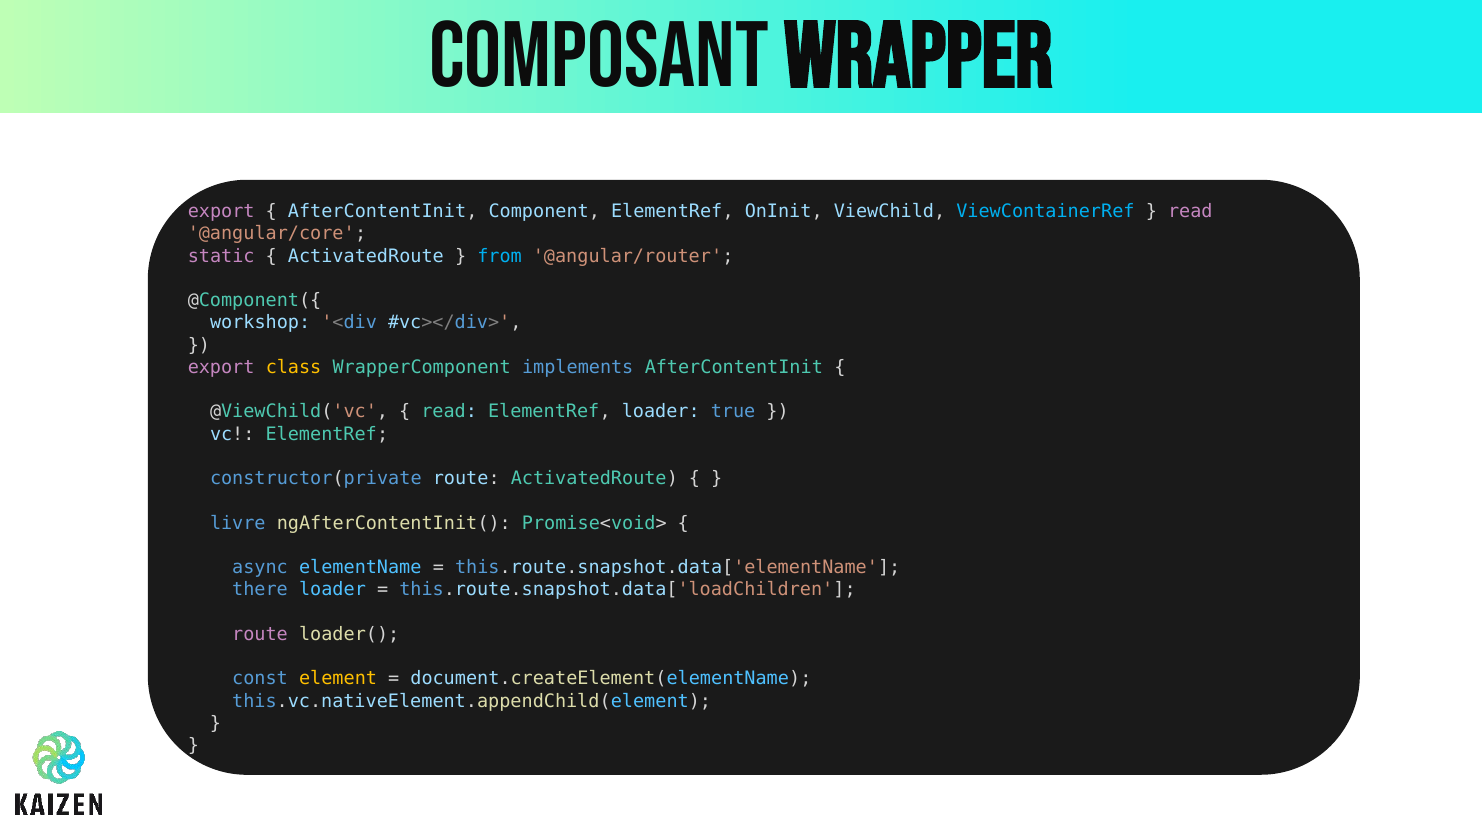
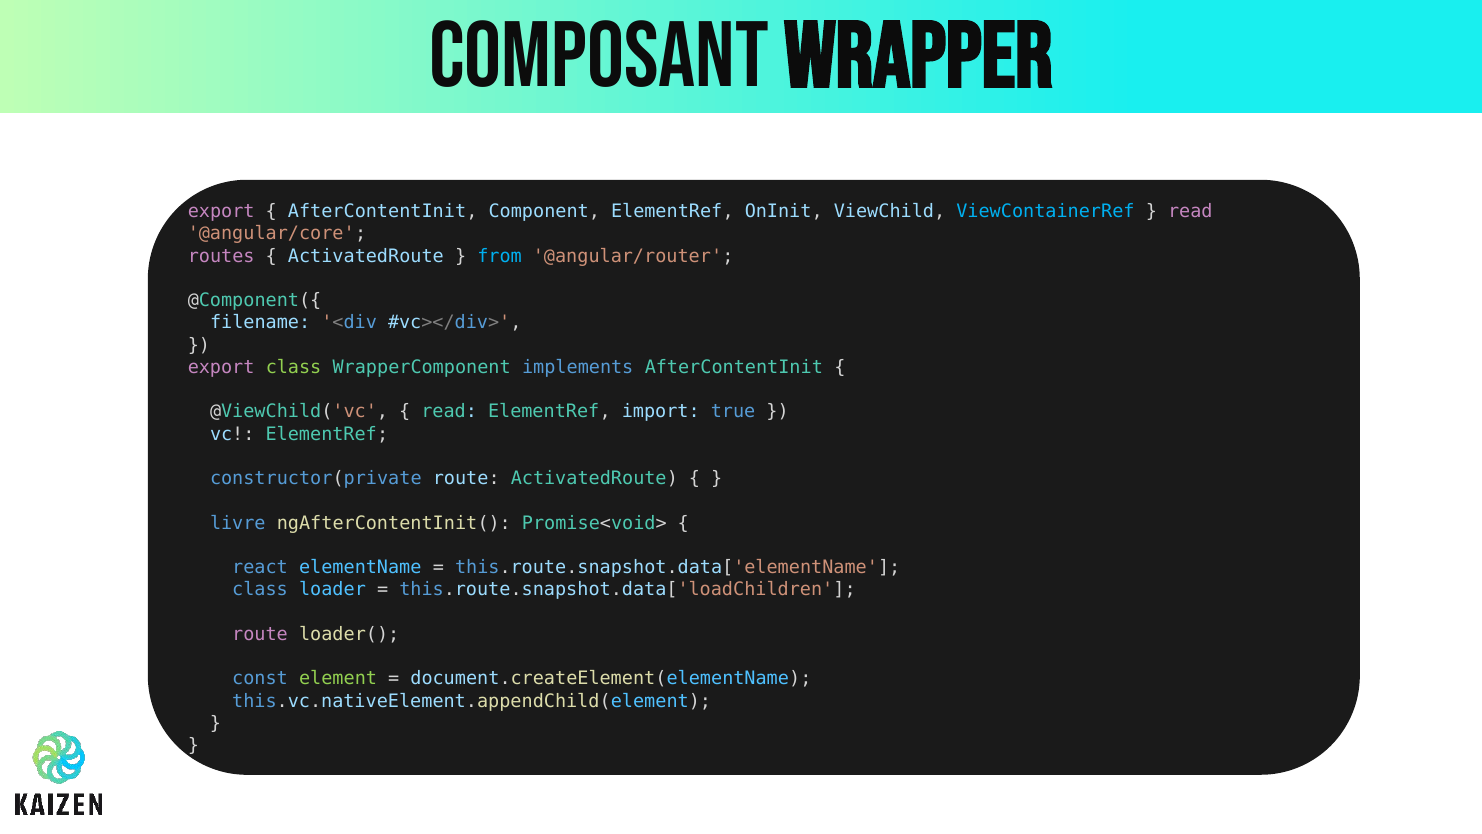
static: static -> routes
workshop: workshop -> filename
class at (294, 367) colour: yellow -> light green
ElementRef loader: loader -> import
async: async -> react
there at (260, 589): there -> class
element colour: yellow -> light green
